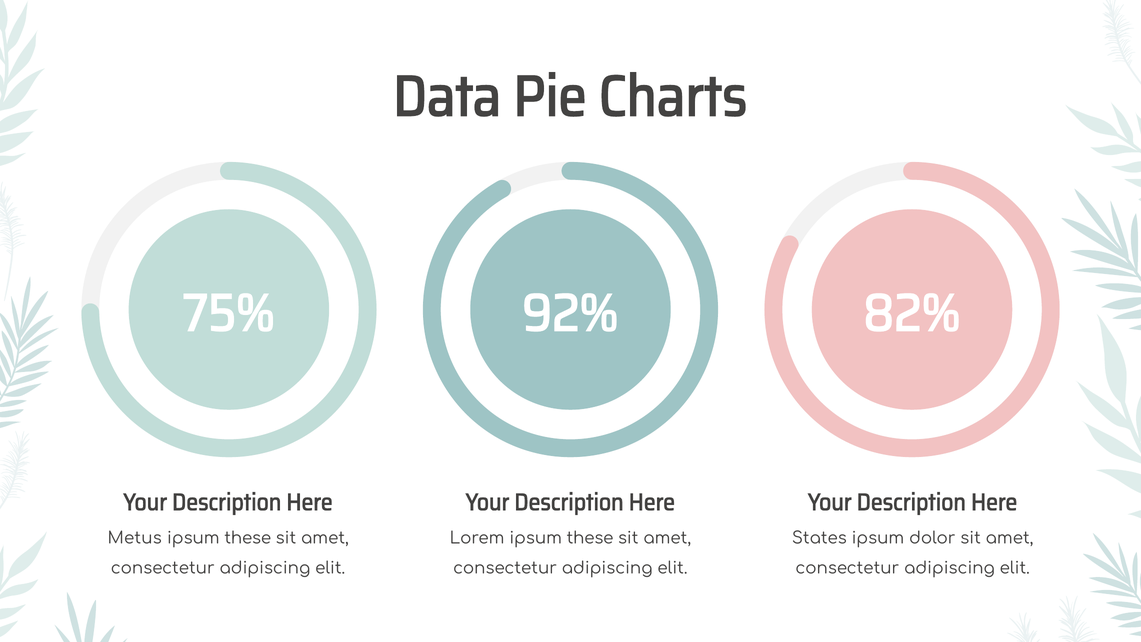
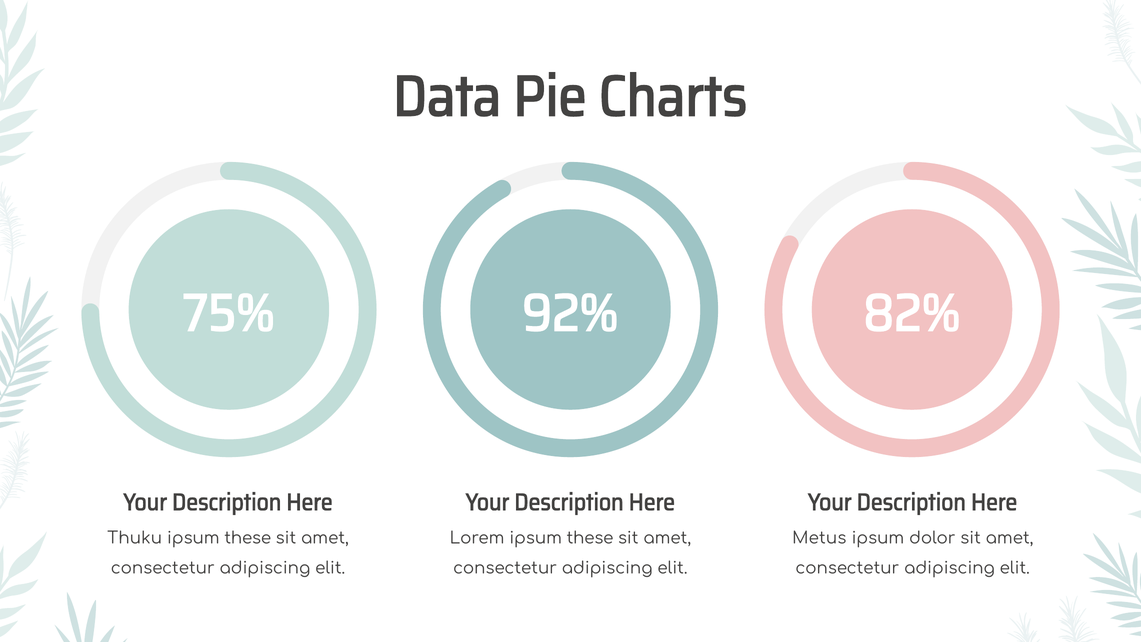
Metus: Metus -> Thuku
States: States -> Metus
